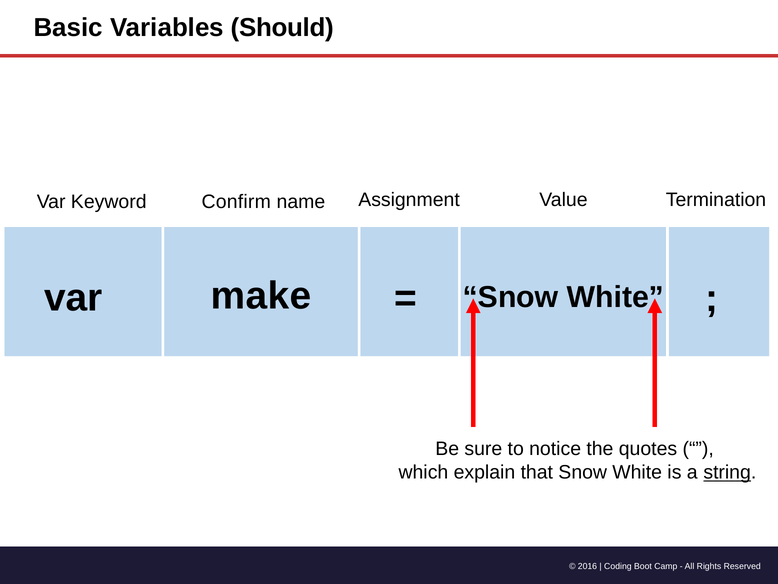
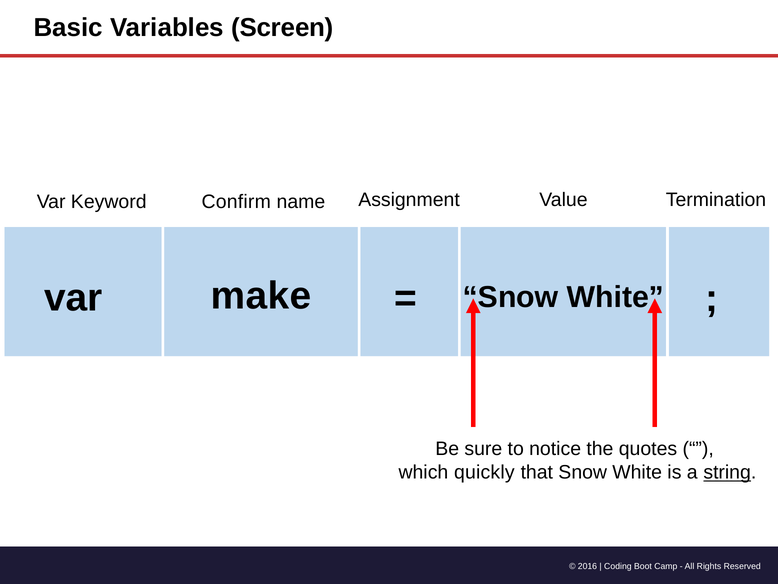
Should: Should -> Screen
explain: explain -> quickly
